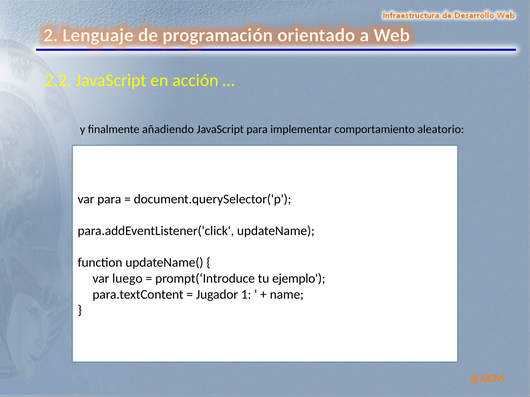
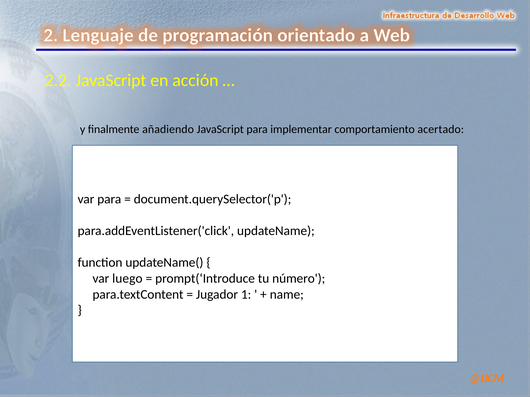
aleatorio: aleatorio -> acertado
ejemplo: ejemplo -> número
